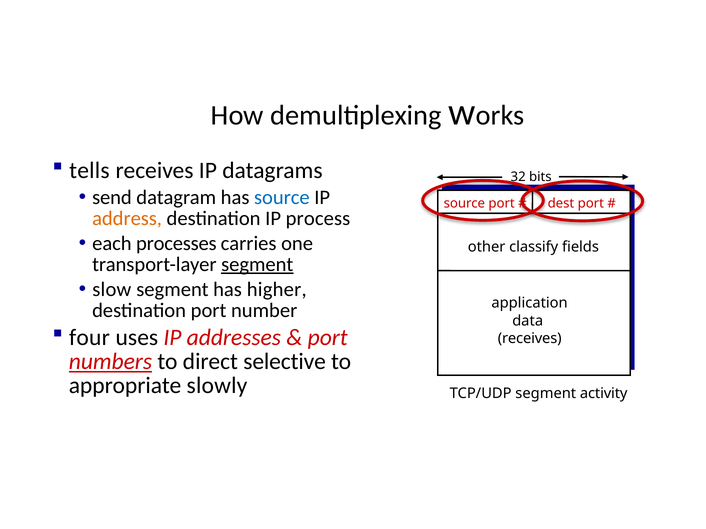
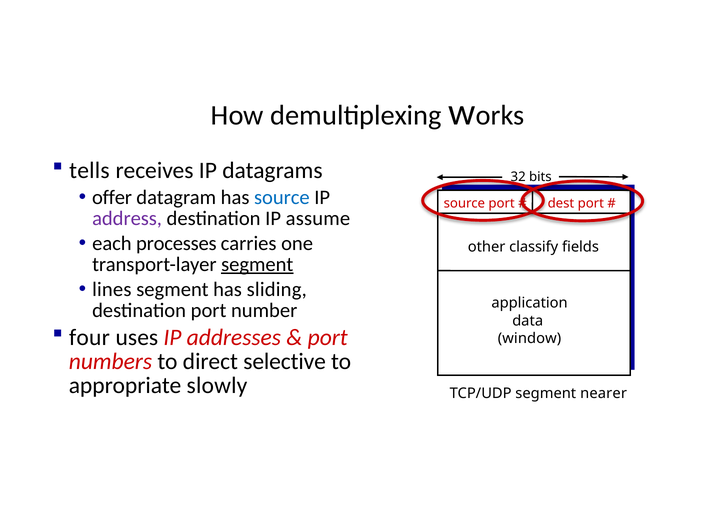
send: send -> offer
address colour: orange -> purple
process: process -> assume
slow: slow -> lines
higher: higher -> sliding
receives at (530, 339): receives -> window
numbers underline: present -> none
activity: activity -> nearer
